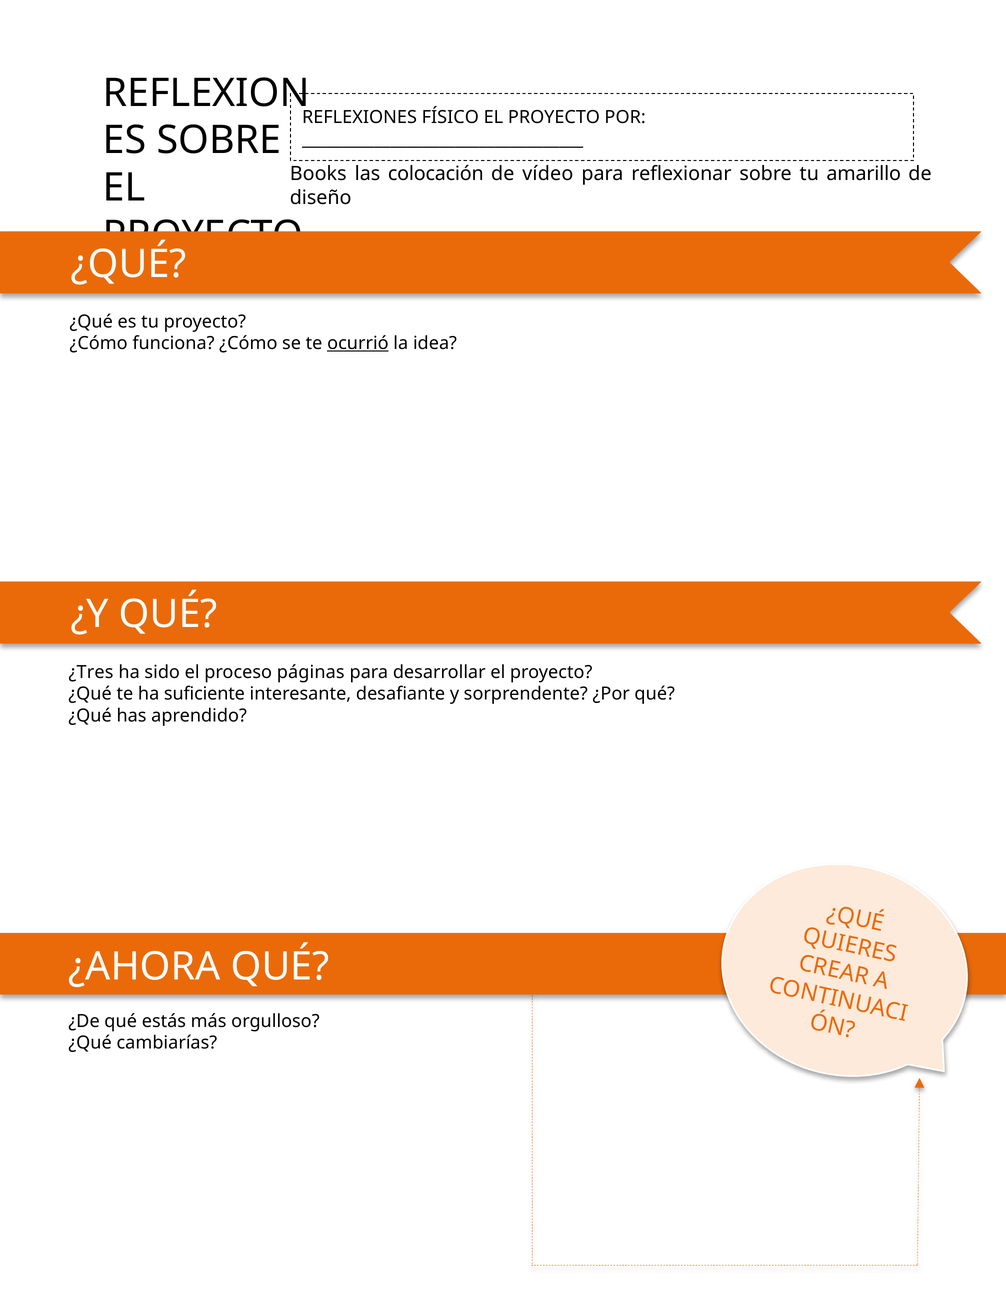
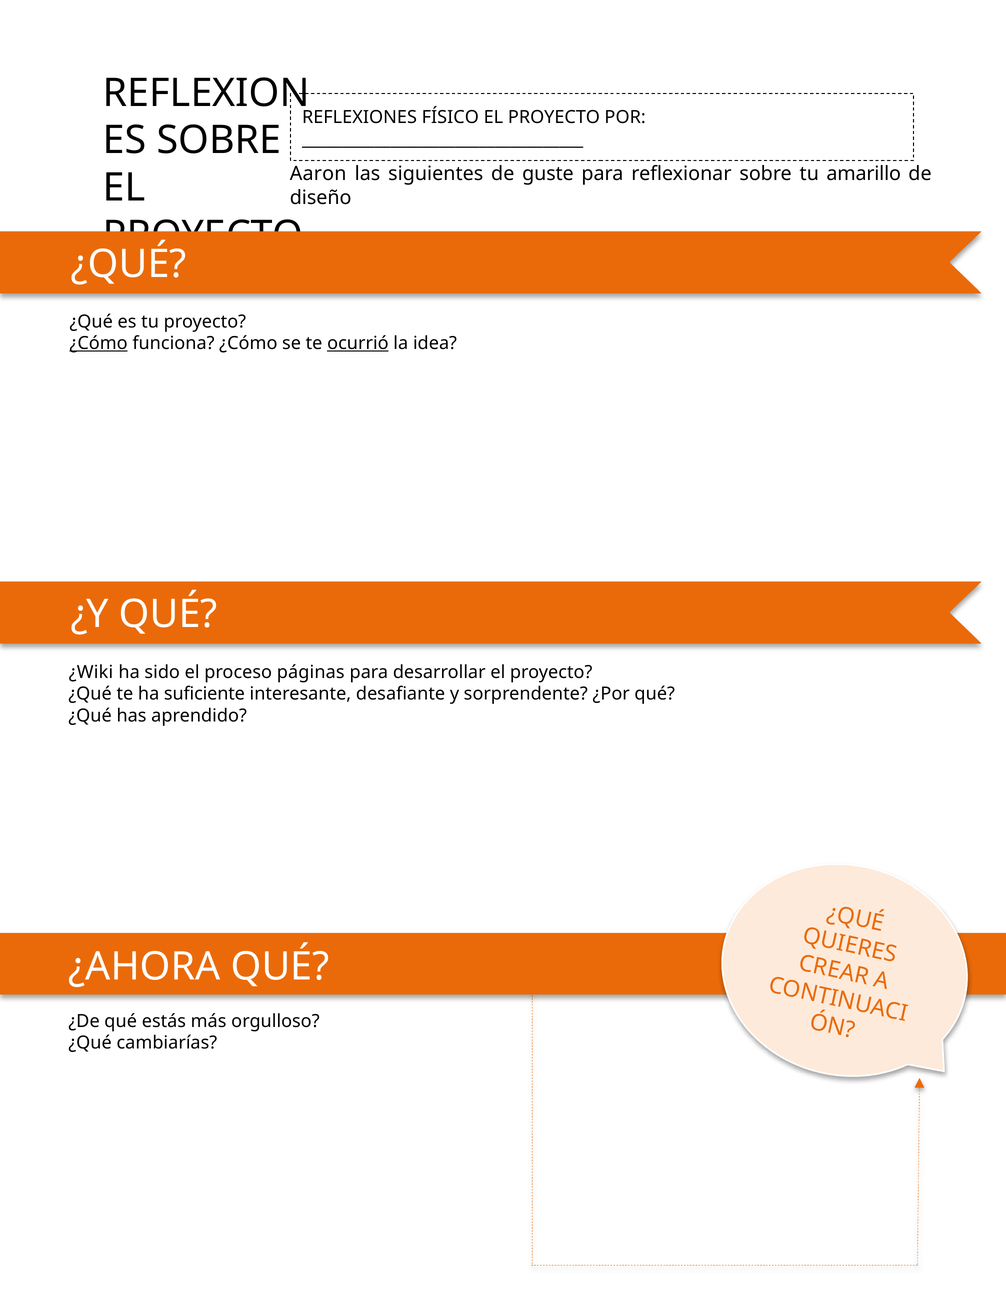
Books: Books -> Aaron
colocación: colocación -> siguientes
vídeo: vídeo -> guste
¿Cómo at (99, 343) underline: none -> present
¿Tres: ¿Tres -> ¿Wiki
